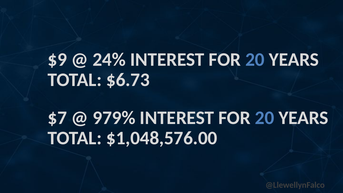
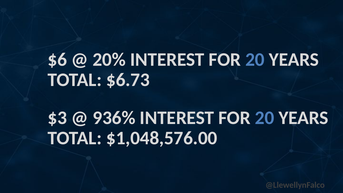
$9: $9 -> $6
24%: 24% -> 20%
$7: $7 -> $3
979%: 979% -> 936%
